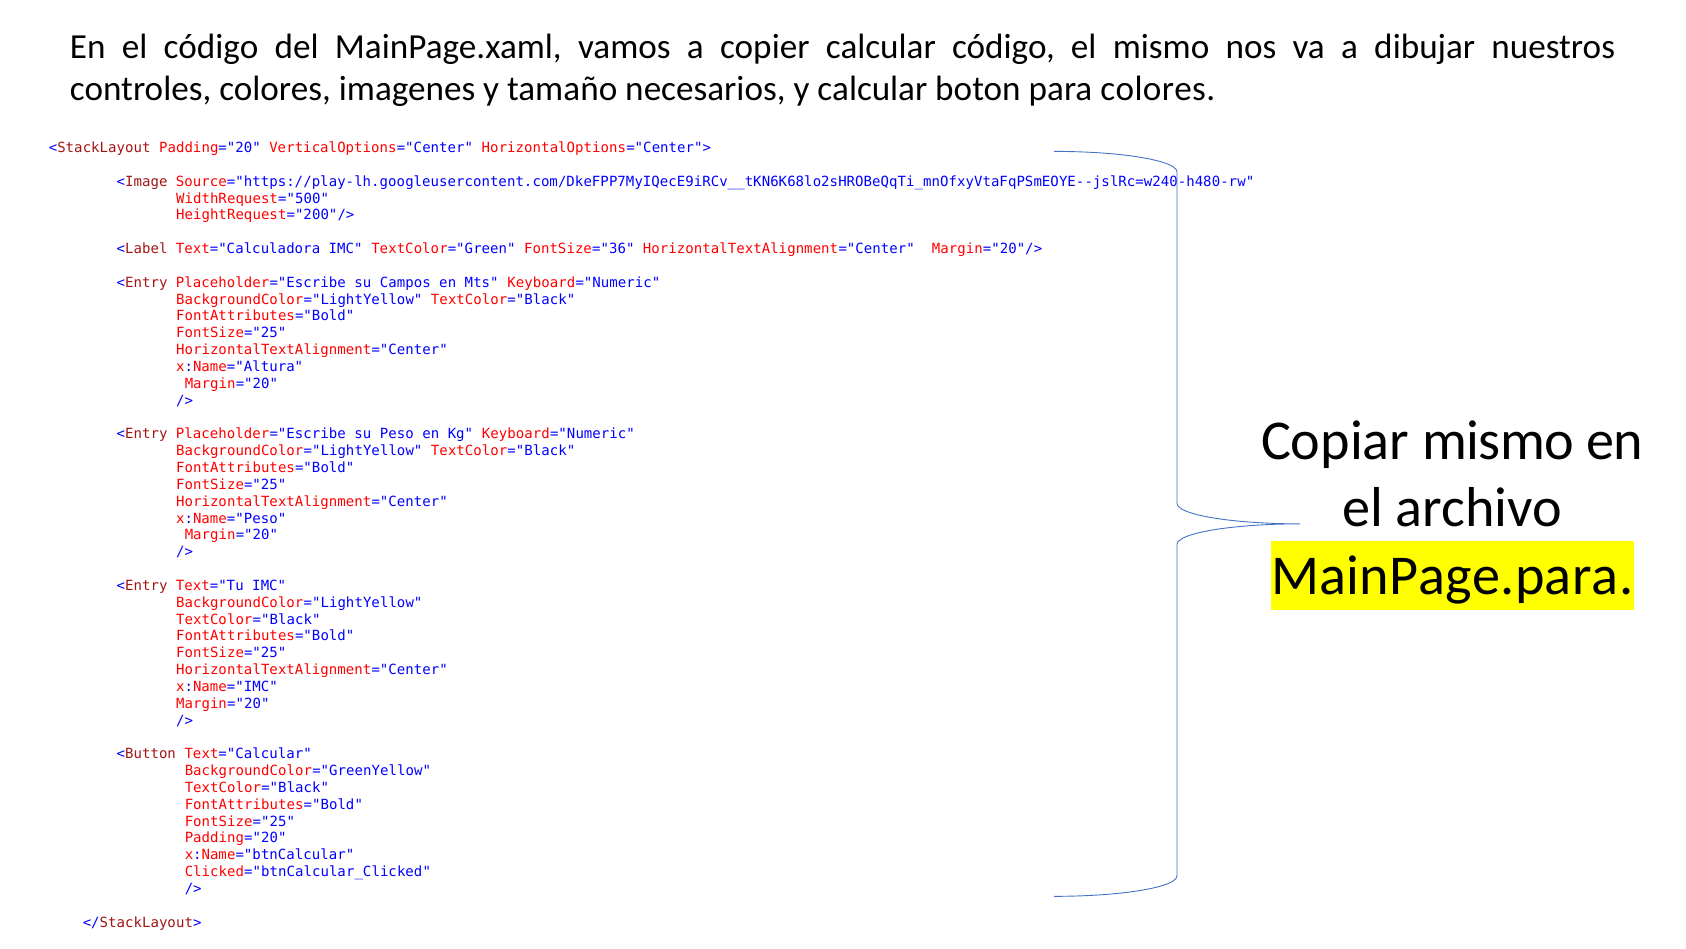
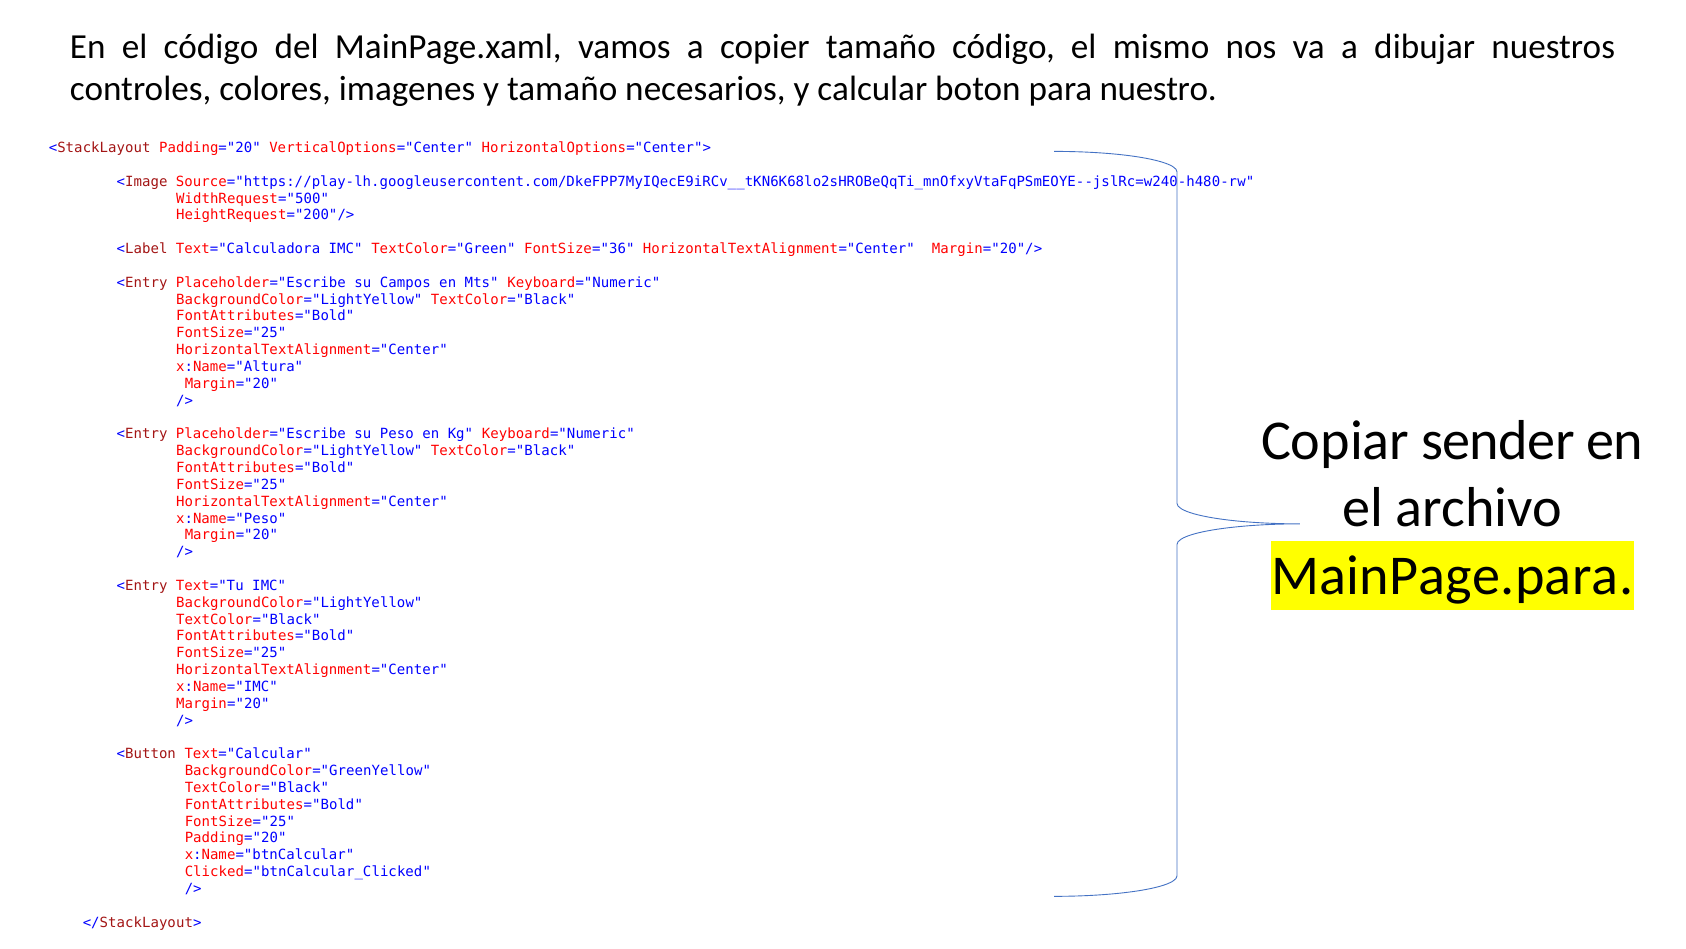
copier calcular: calcular -> tamaño
para colores: colores -> nuestro
Copiar mismo: mismo -> sender
